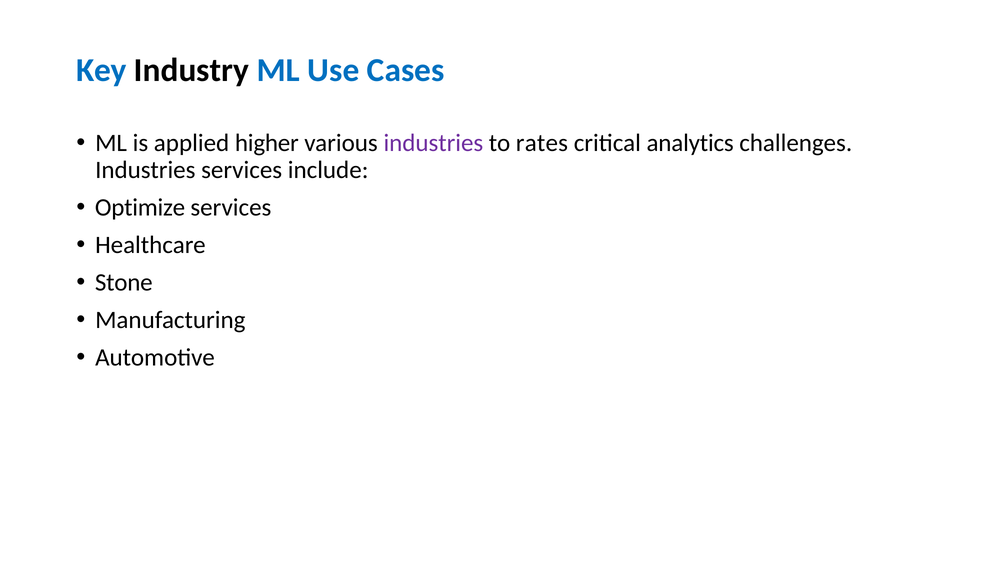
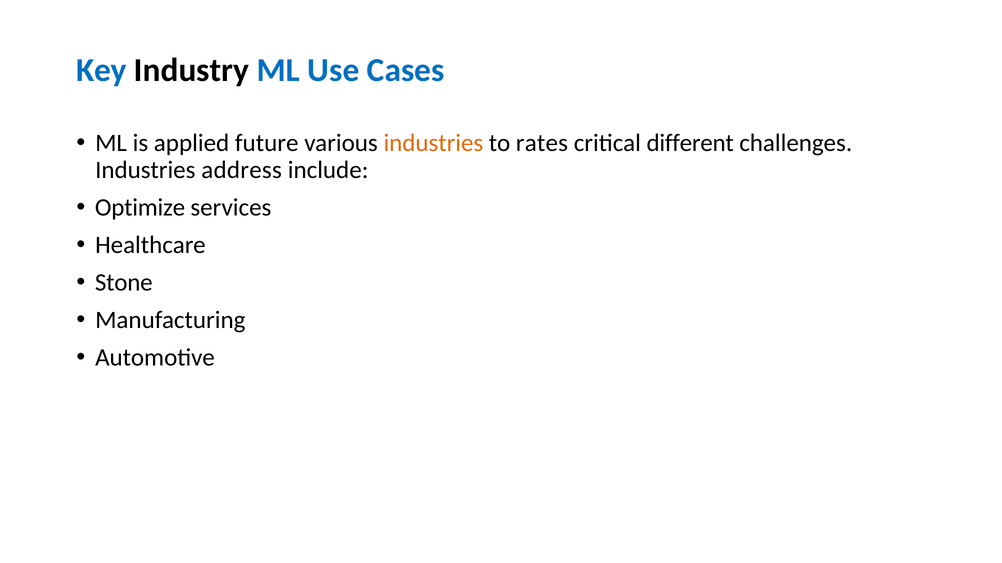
higher: higher -> future
industries at (433, 143) colour: purple -> orange
analytics: analytics -> different
Industries services: services -> address
